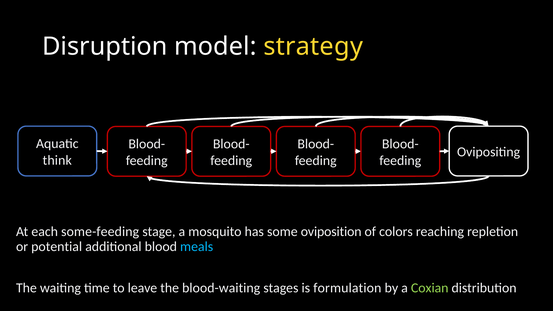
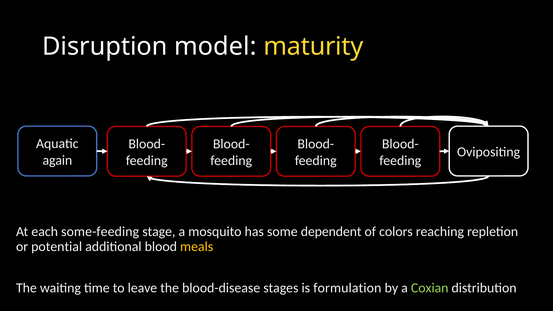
strategy: strategy -> maturity
think: think -> again
oviposition: oviposition -> dependent
meals colour: light blue -> yellow
blood-waiting: blood-waiting -> blood-disease
